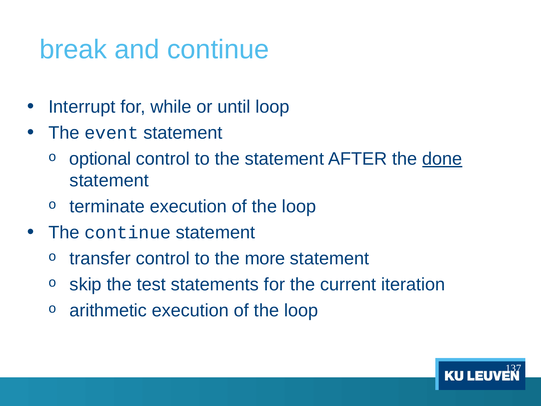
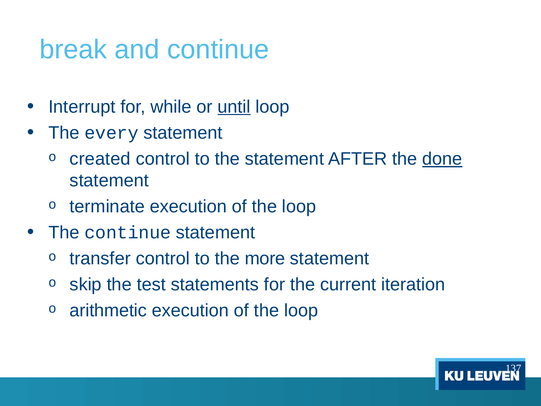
until underline: none -> present
event: event -> every
optional: optional -> created
